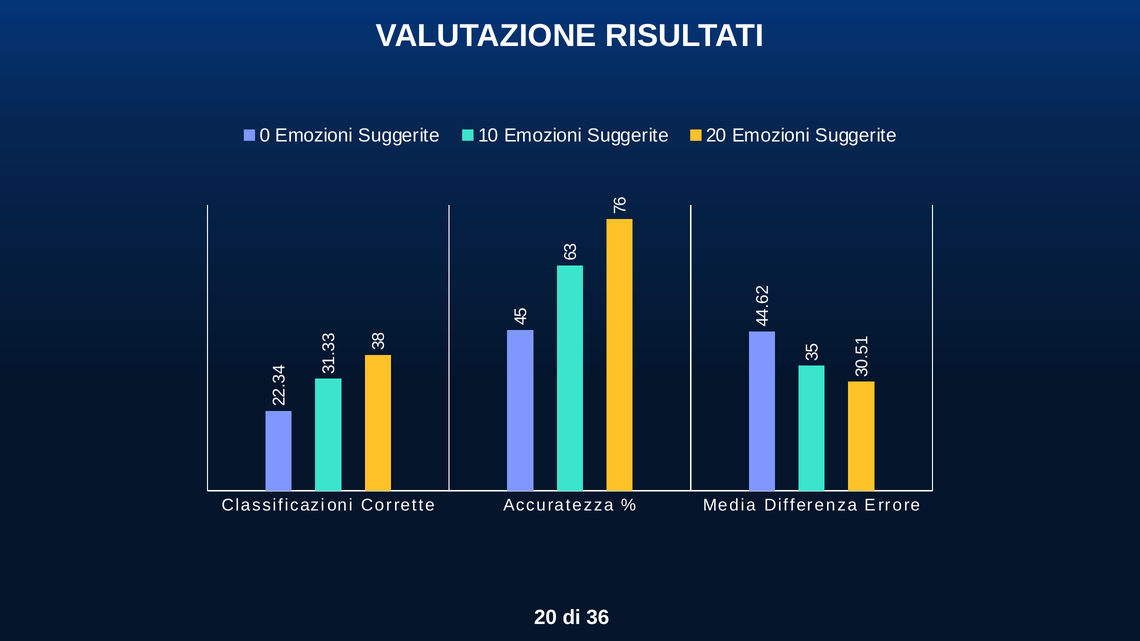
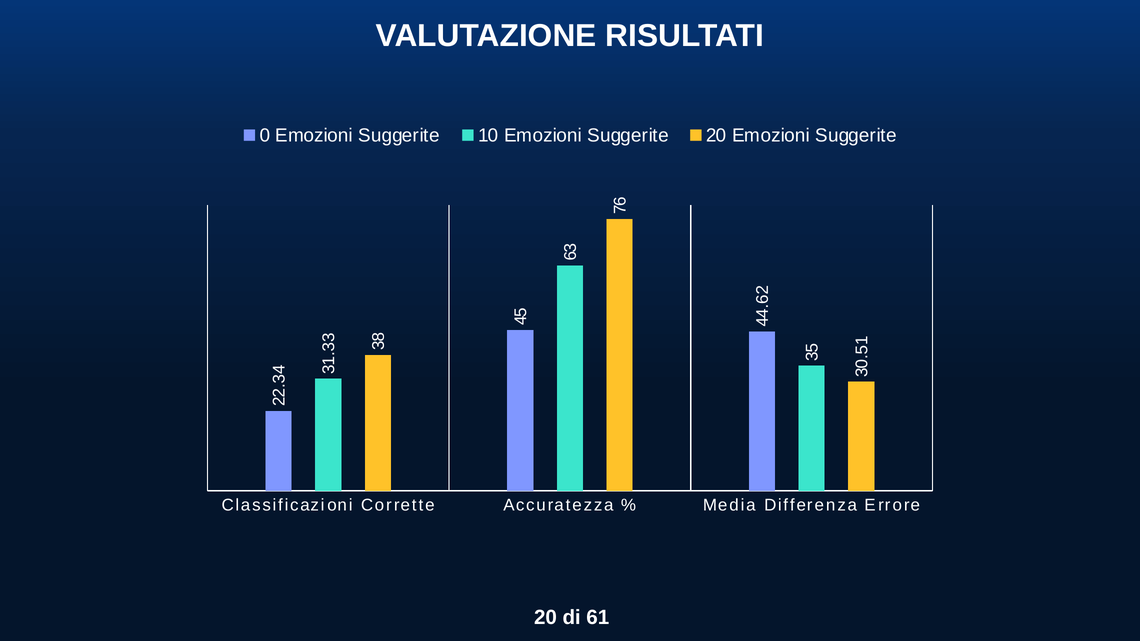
36: 36 -> 61
